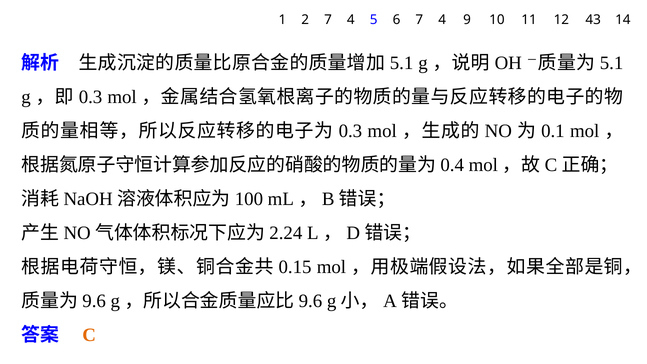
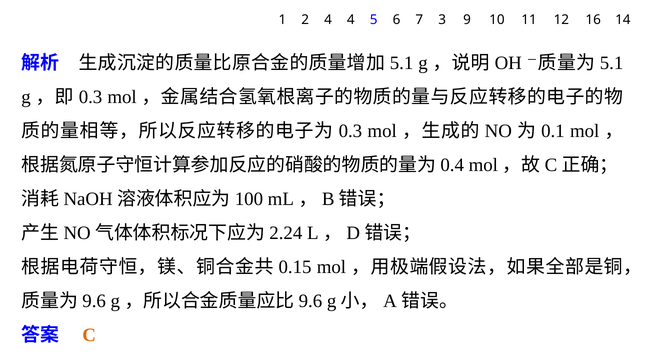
2 7: 7 -> 4
6 7 4: 4 -> 3
43: 43 -> 16
